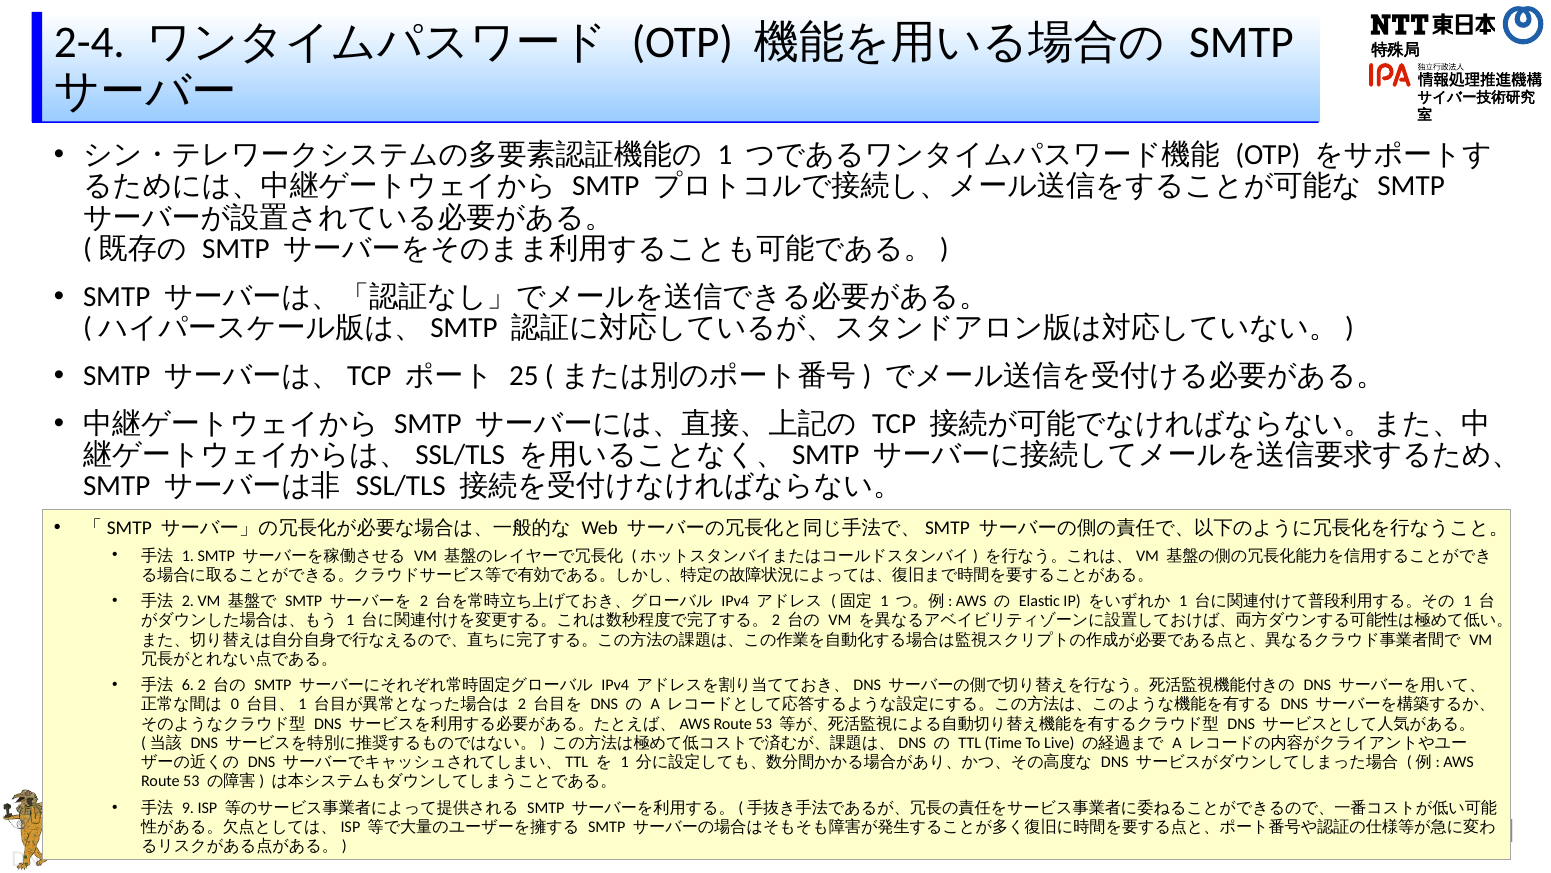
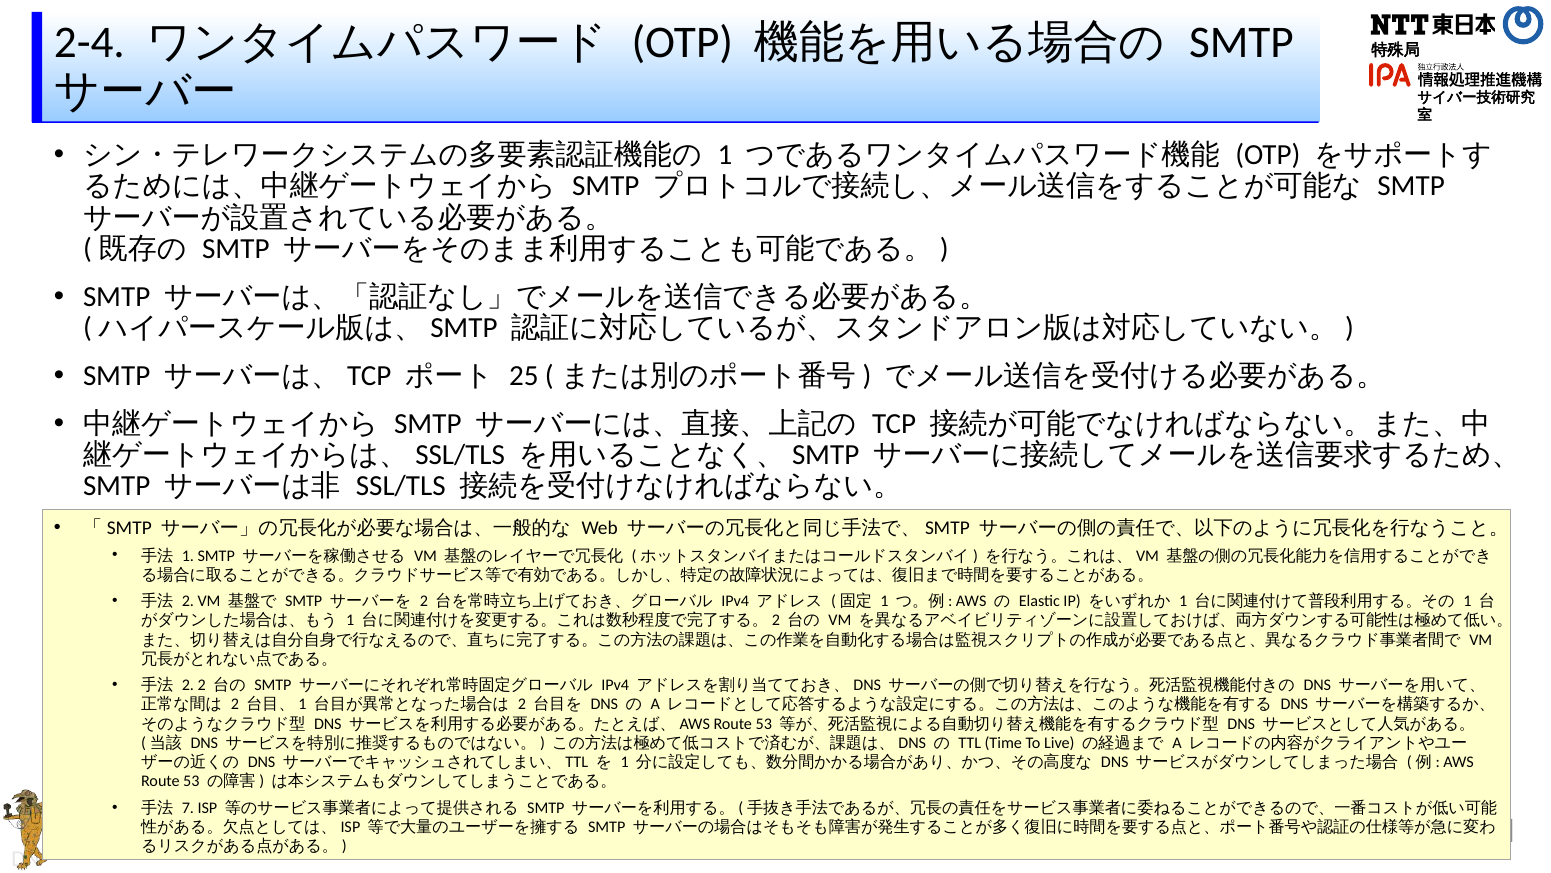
6 at (188, 685): 6 -> 2
0 at (235, 704): 0 -> 2
9: 9 -> 7
